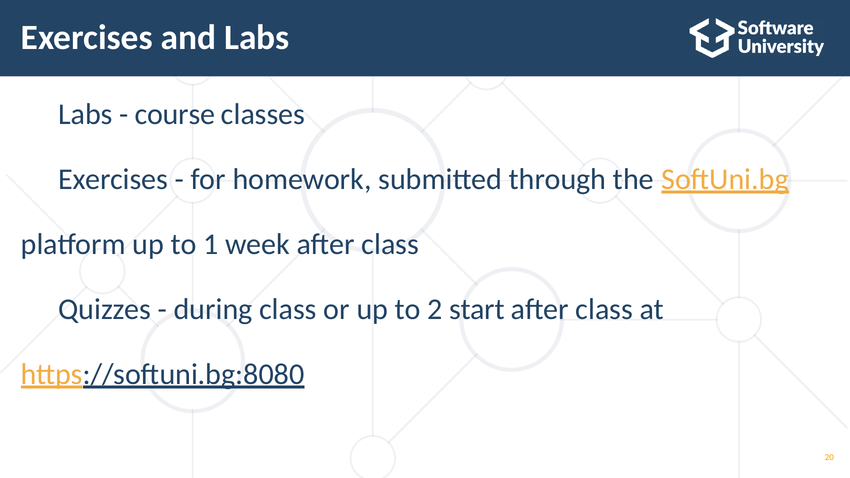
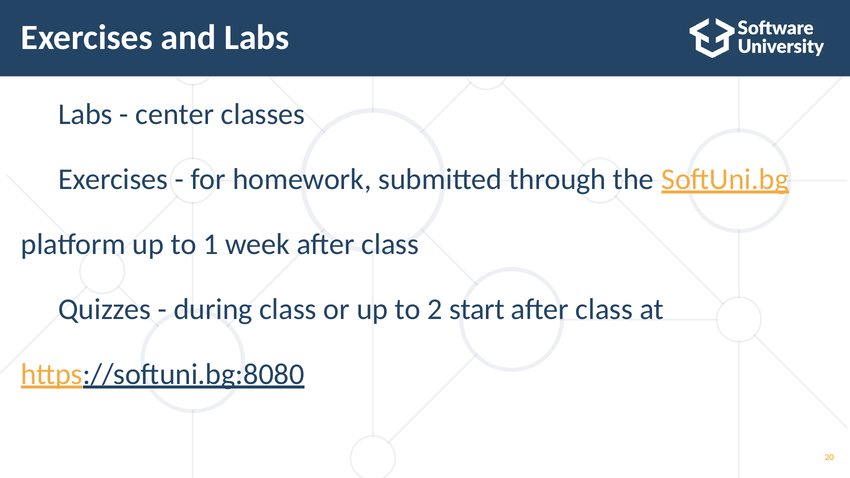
course: course -> center
